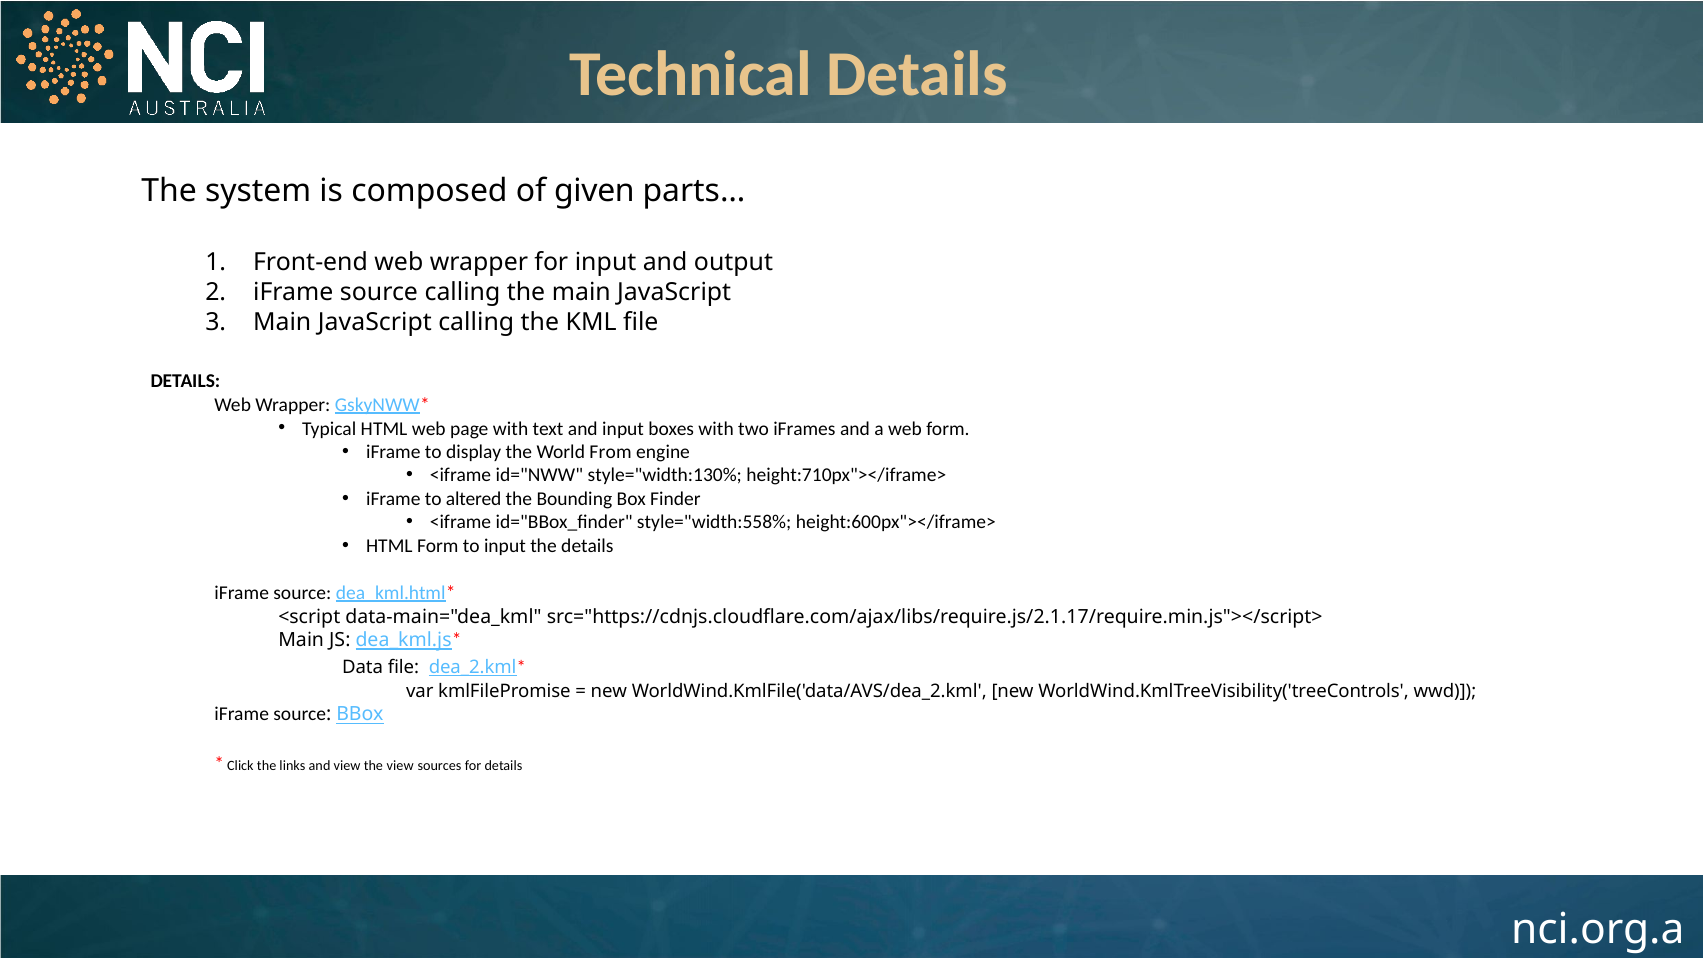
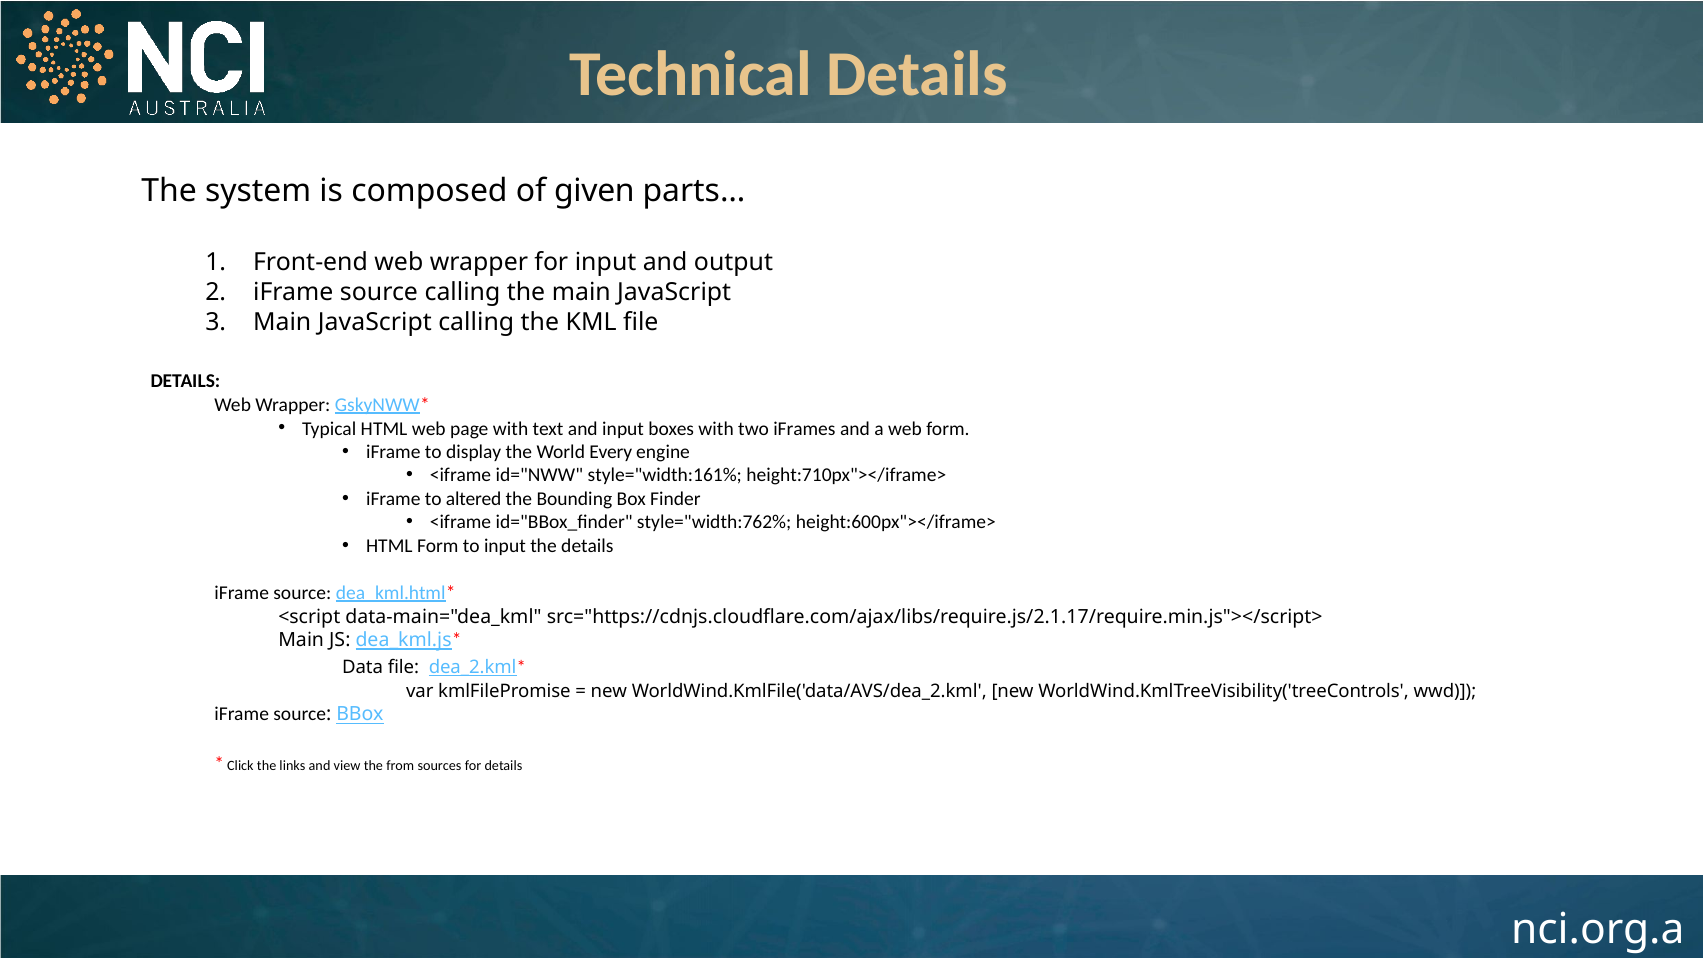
From: From -> Every
style="width:130%: style="width:130% -> style="width:161%
style="width:558%: style="width:558% -> style="width:762%
the view: view -> from
